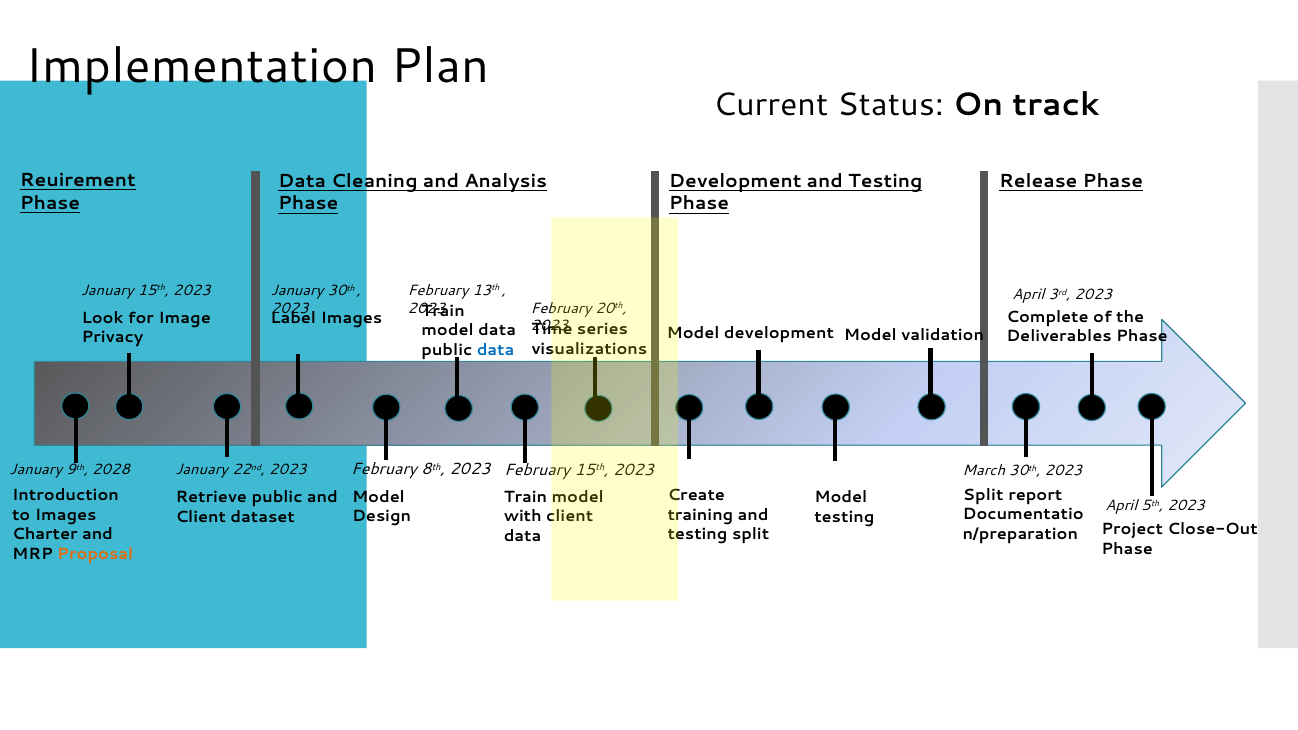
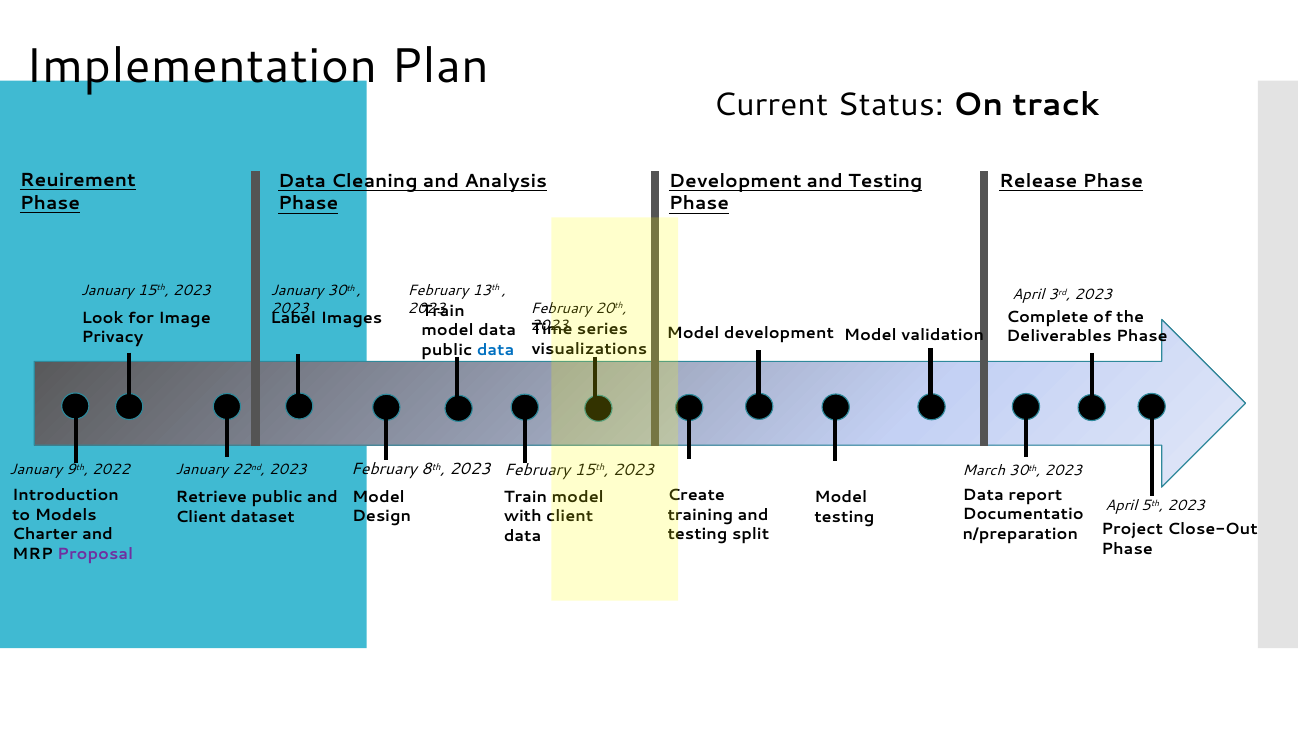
2028: 2028 -> 2022
Split at (983, 495): Split -> Data
to Images: Images -> Models
Proposal colour: orange -> purple
